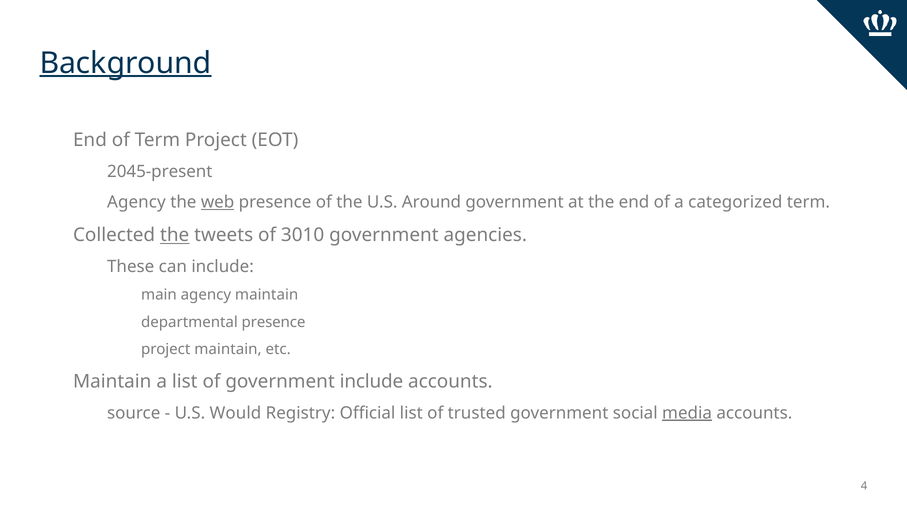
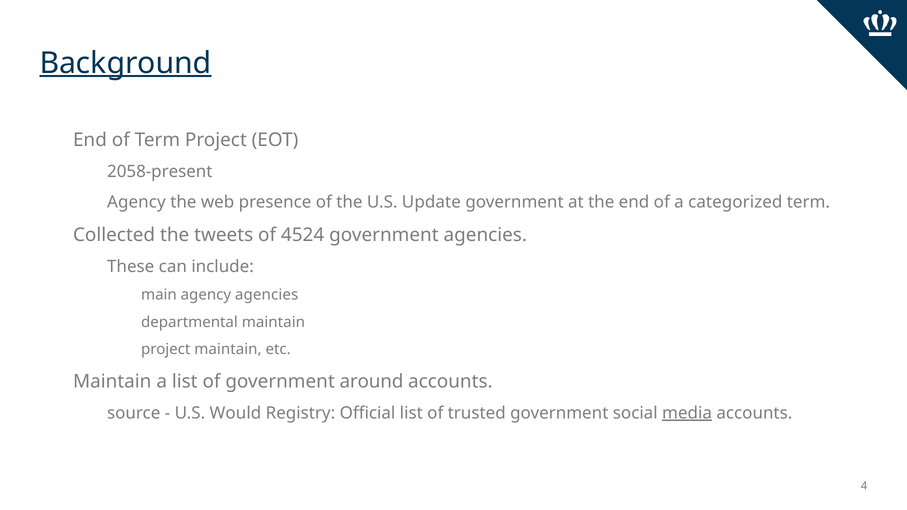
2045-present: 2045-present -> 2058-present
web underline: present -> none
Around: Around -> Update
the at (175, 235) underline: present -> none
3010: 3010 -> 4524
agency maintain: maintain -> agencies
departmental presence: presence -> maintain
government include: include -> around
